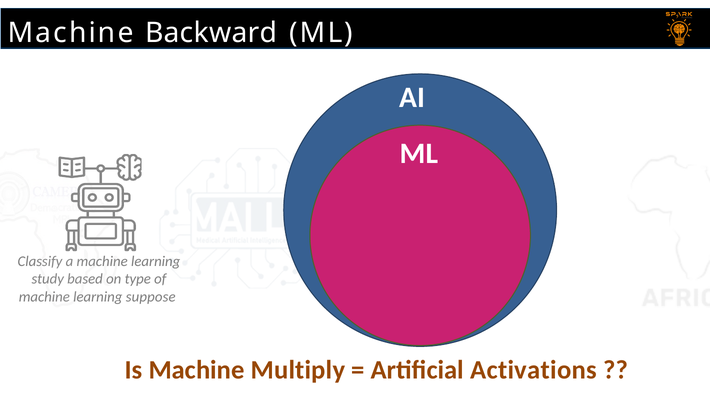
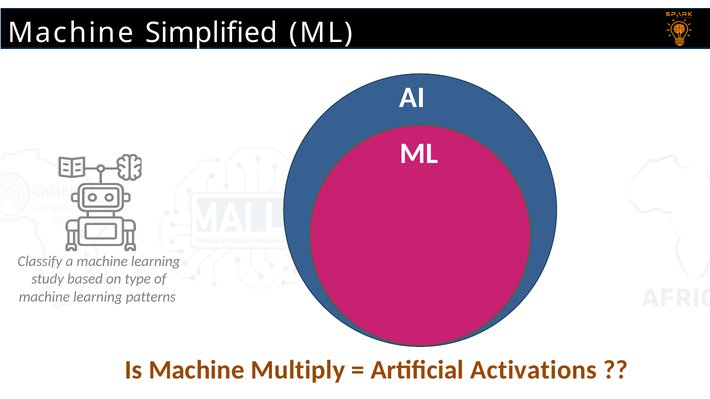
Backward: Backward -> Simplified
suppose: suppose -> patterns
